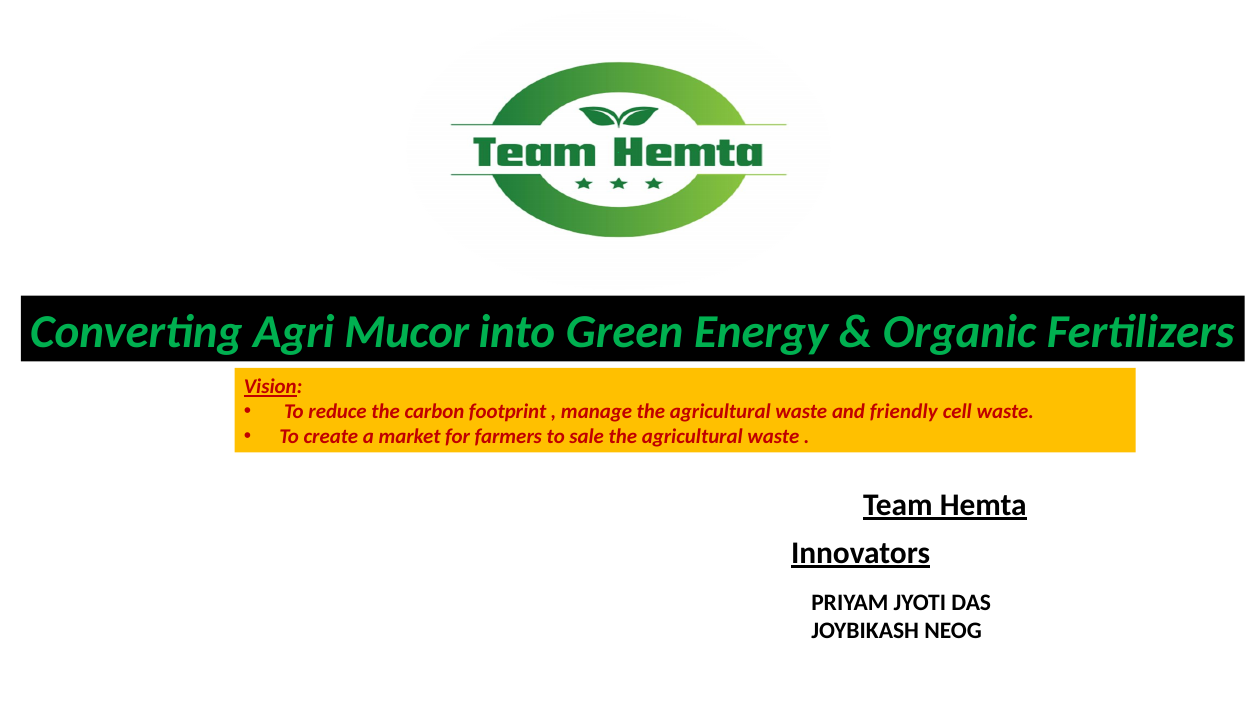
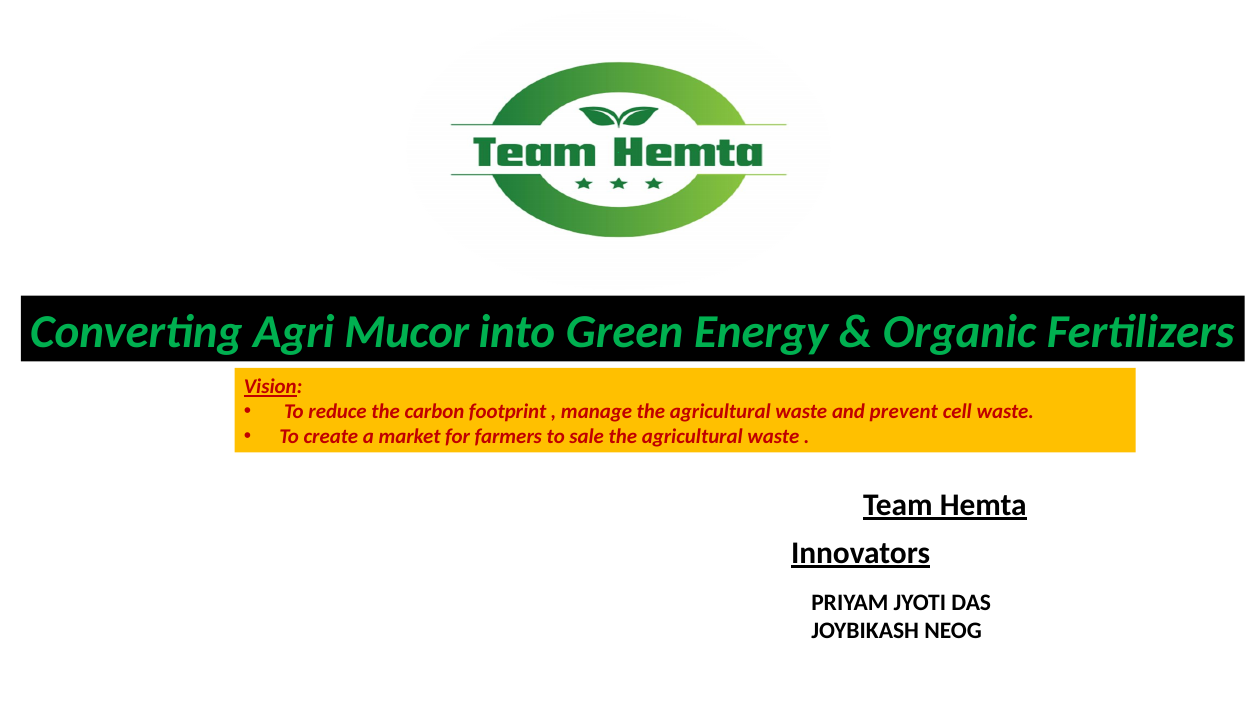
friendly: friendly -> prevent
